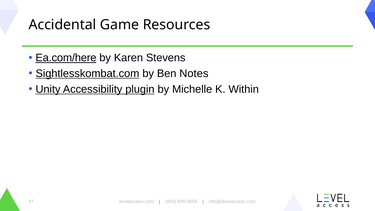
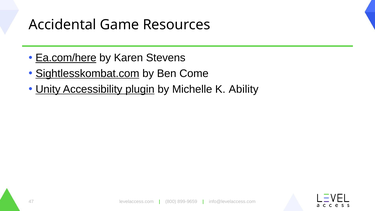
Notes: Notes -> Come
Within: Within -> Ability
